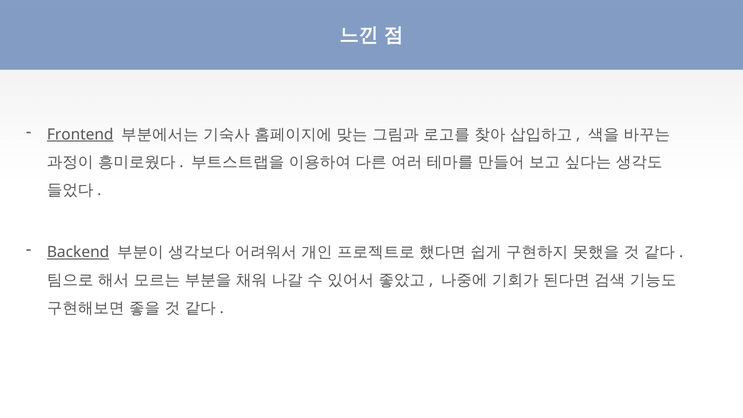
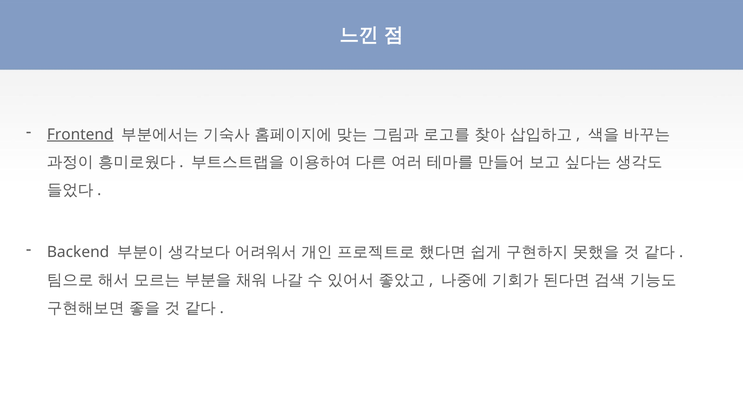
Backend underline: present -> none
